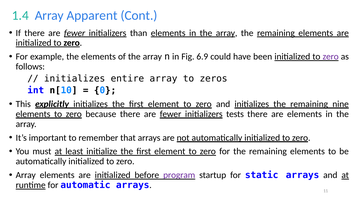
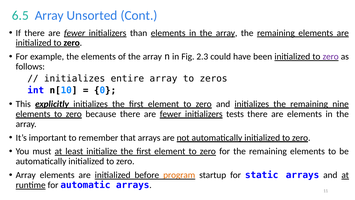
1.4: 1.4 -> 6.5
Apparent: Apparent -> Unsorted
6.9: 6.9 -> 2.3
program colour: purple -> orange
